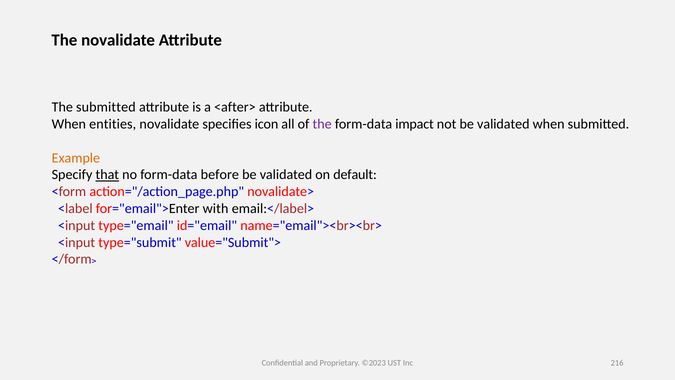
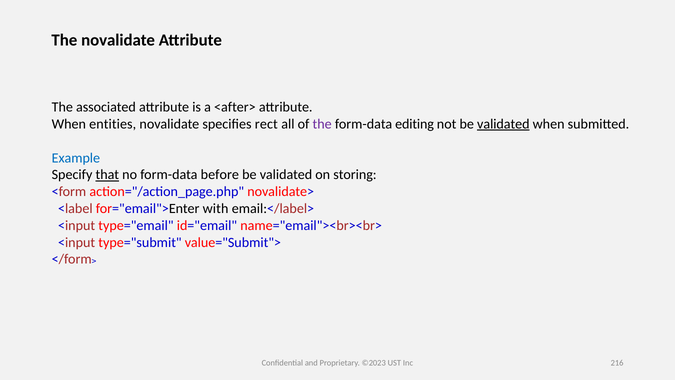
The submitted: submitted -> associated
icon: icon -> rect
impact: impact -> editing
validated at (503, 124) underline: none -> present
Example colour: orange -> blue
default: default -> storing
